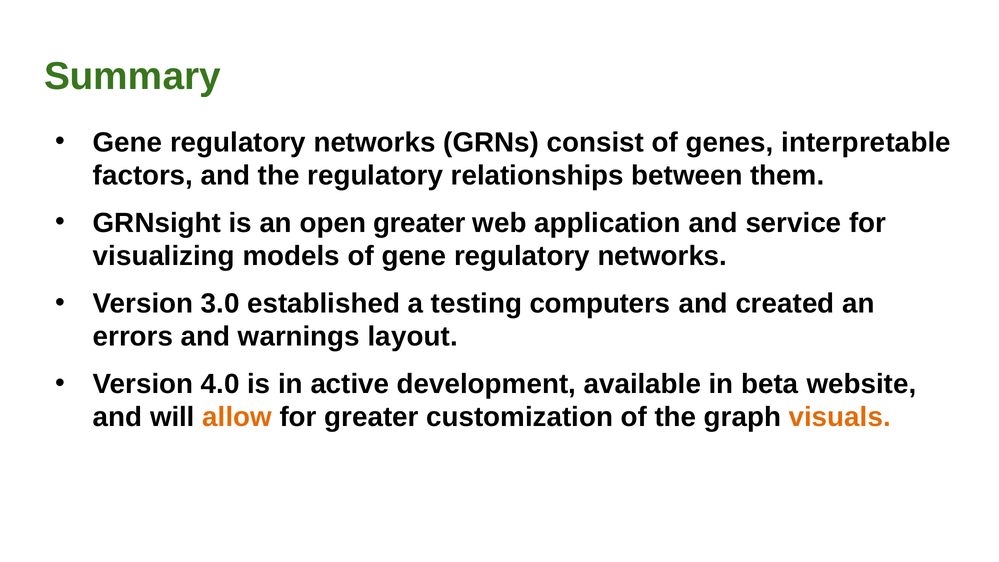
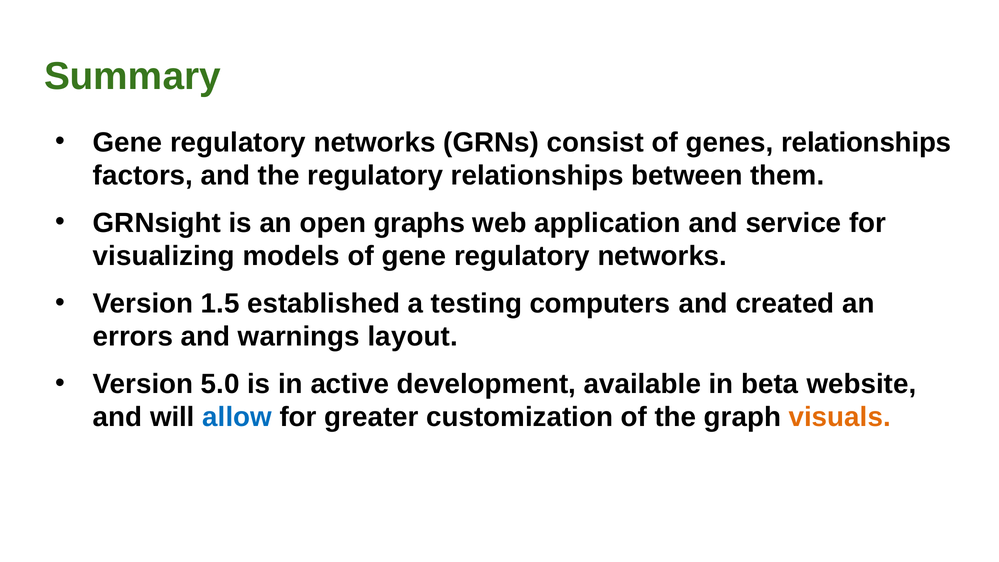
genes interpretable: interpretable -> relationships
open greater: greater -> graphs
3.0: 3.0 -> 1.5
4.0: 4.0 -> 5.0
allow colour: orange -> blue
